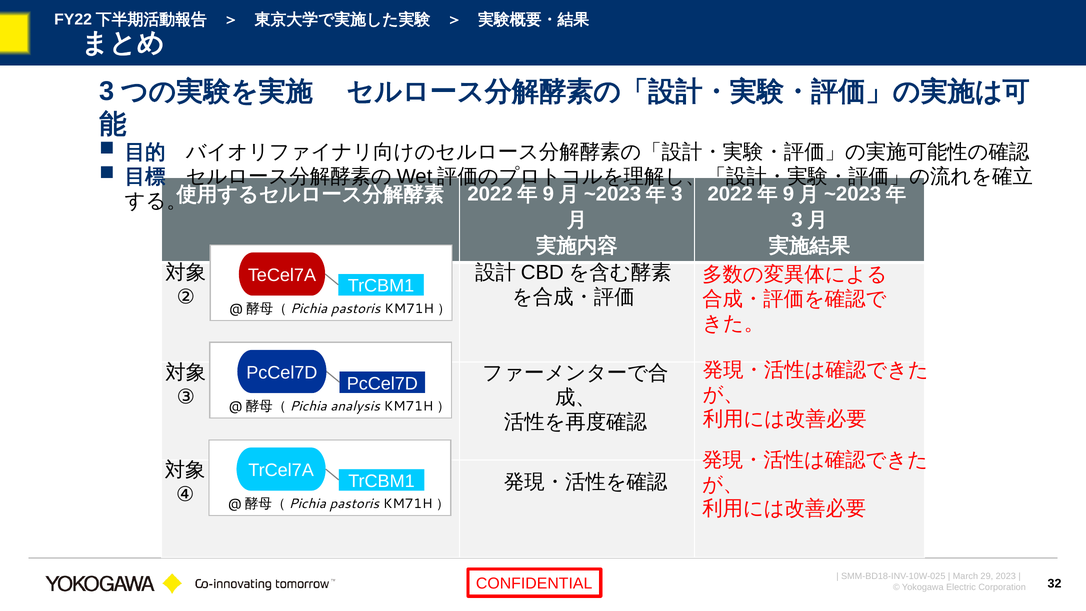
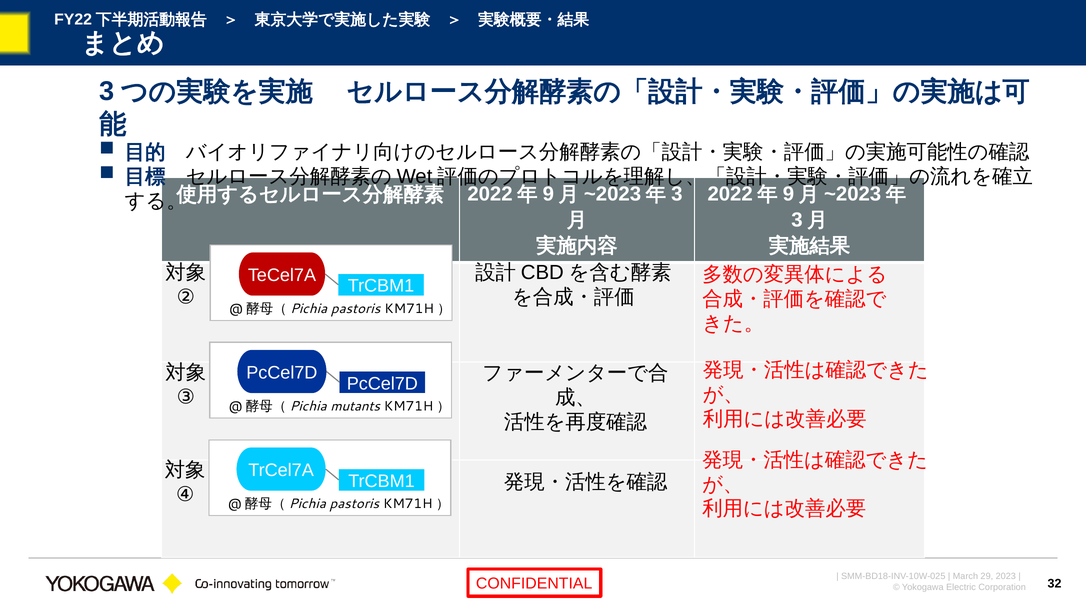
analysis: analysis -> mutants
